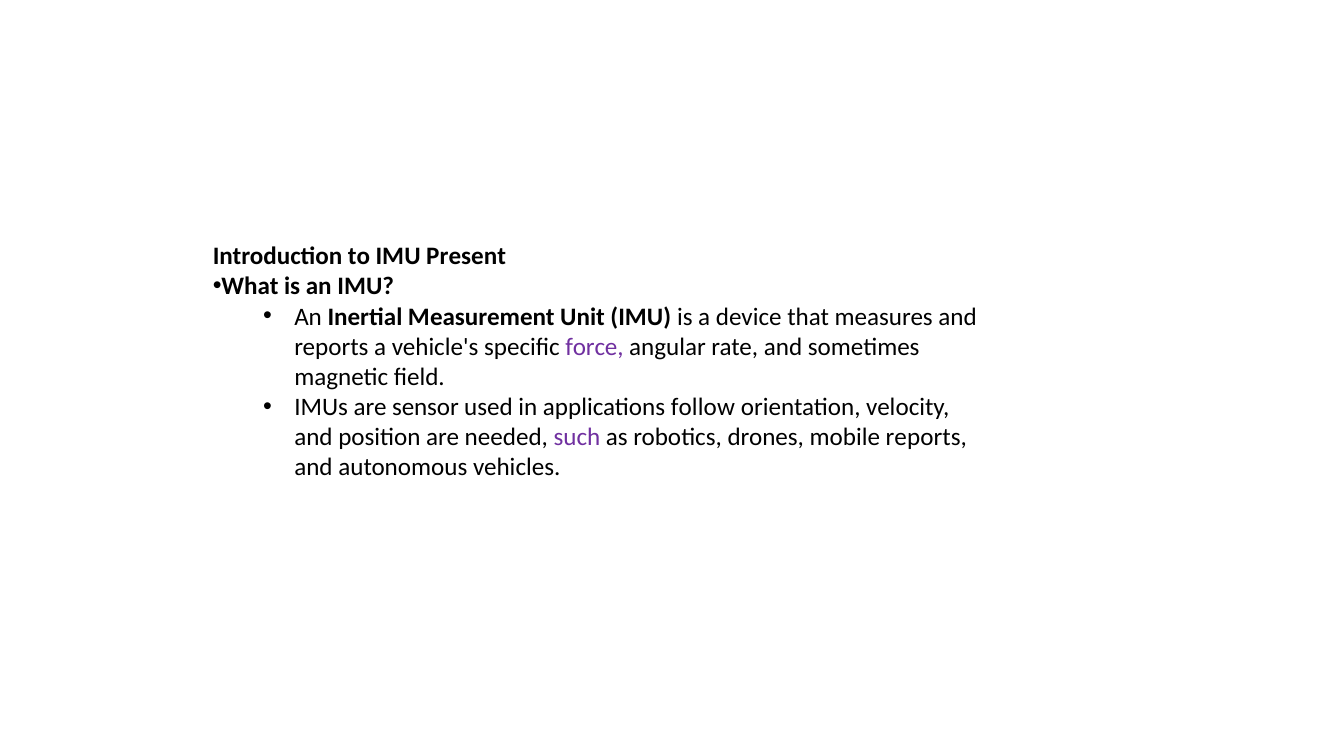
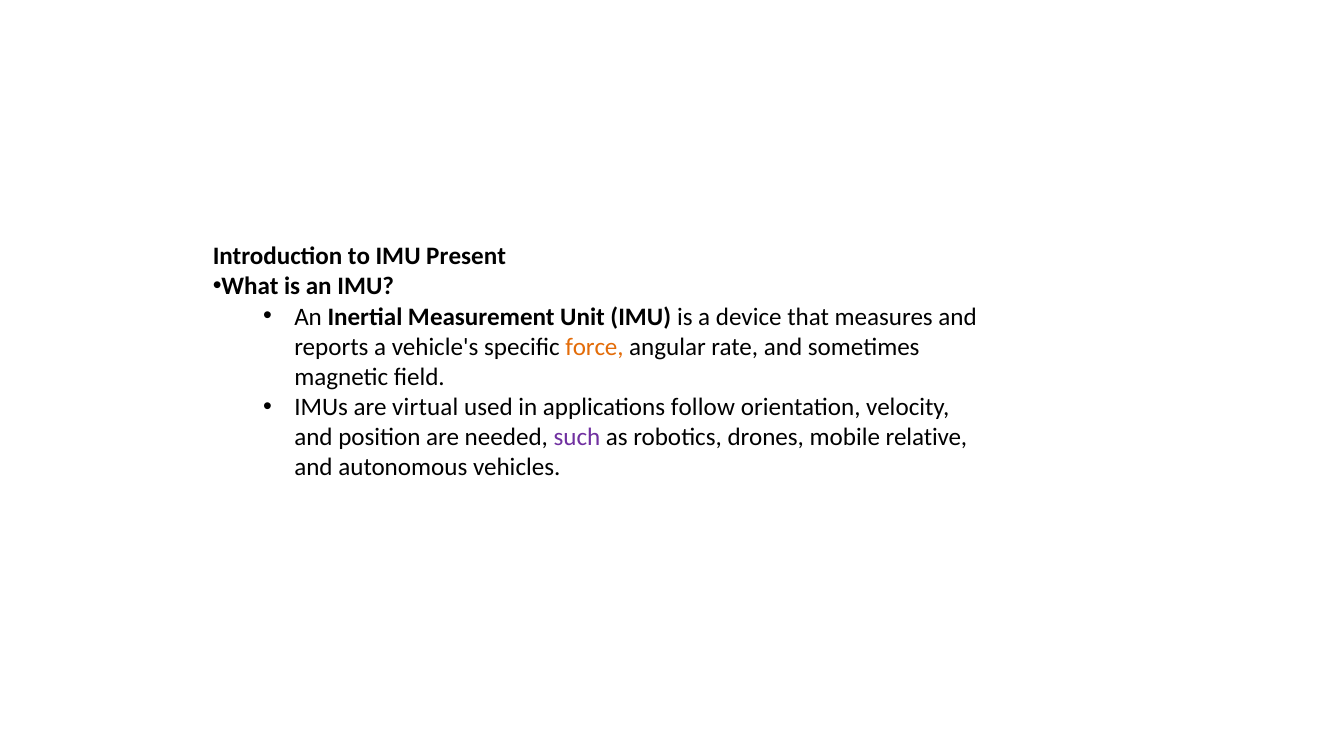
force colour: purple -> orange
sensor: sensor -> virtual
mobile reports: reports -> relative
